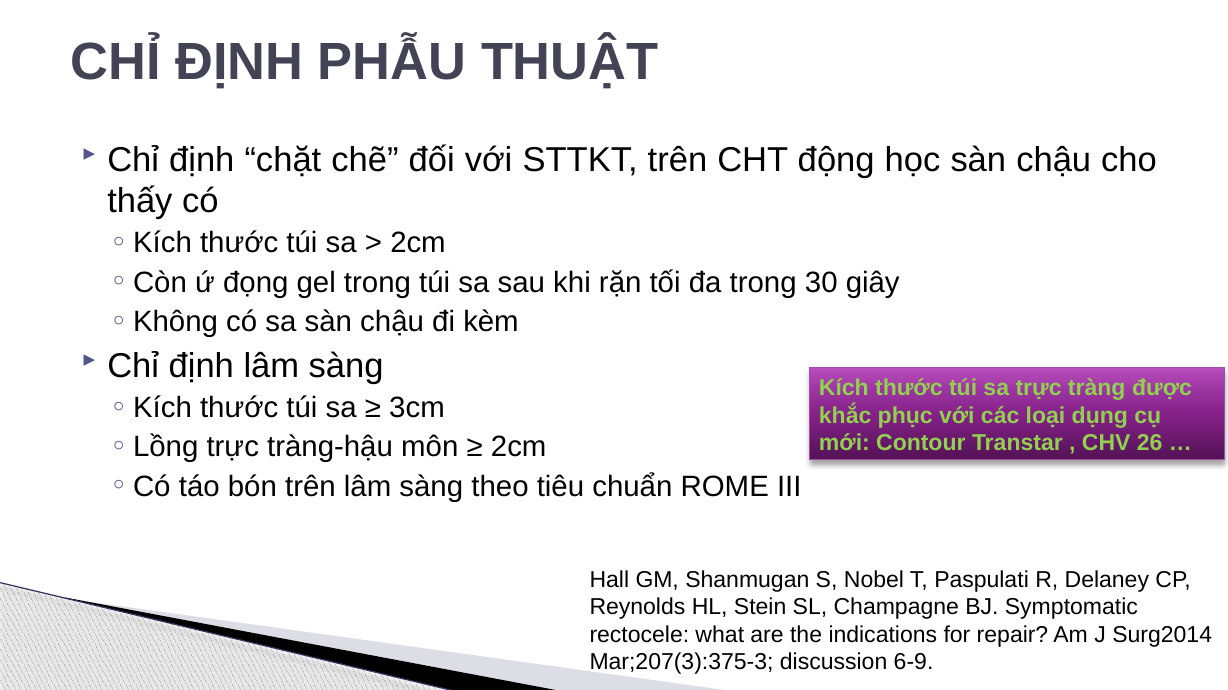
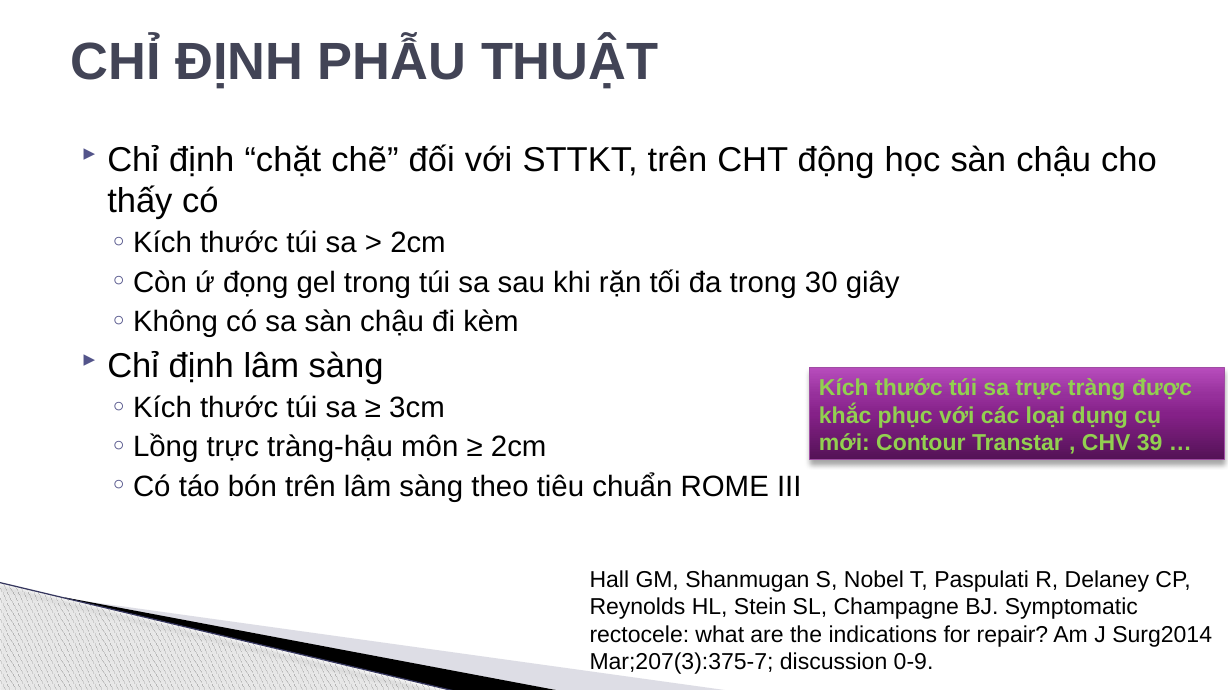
26: 26 -> 39
Mar;207(3):375-3: Mar;207(3):375-3 -> Mar;207(3):375-7
6-9: 6-9 -> 0-9
